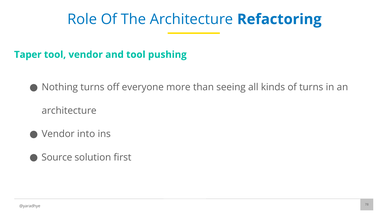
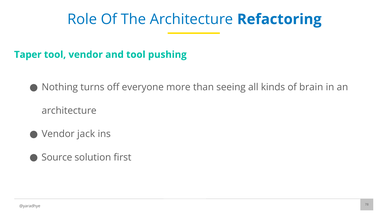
of turns: turns -> brain
into: into -> jack
